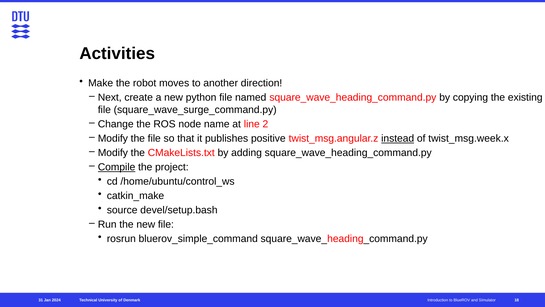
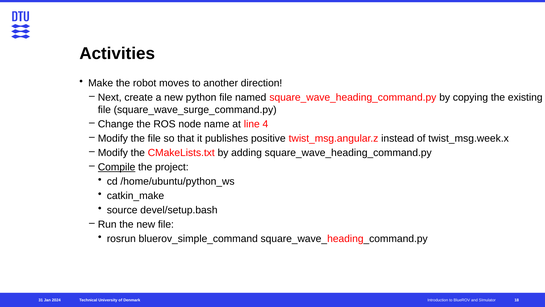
2: 2 -> 4
instead underline: present -> none
/home/ubuntu/control_ws: /home/ubuntu/control_ws -> /home/ubuntu/python_ws
